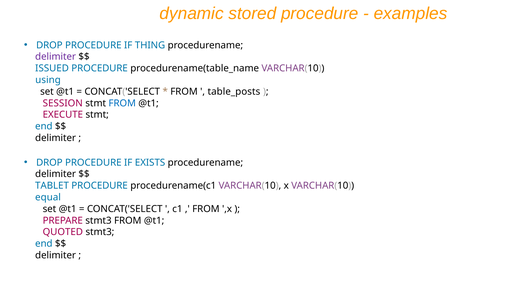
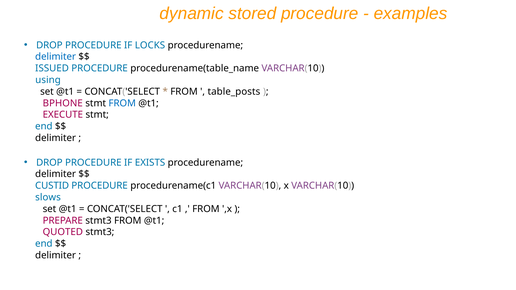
THING: THING -> LOCKS
delimiter at (56, 57) colour: purple -> blue
SESSION: SESSION -> BPHONE
TABLET: TABLET -> CUSTID
equal: equal -> slows
